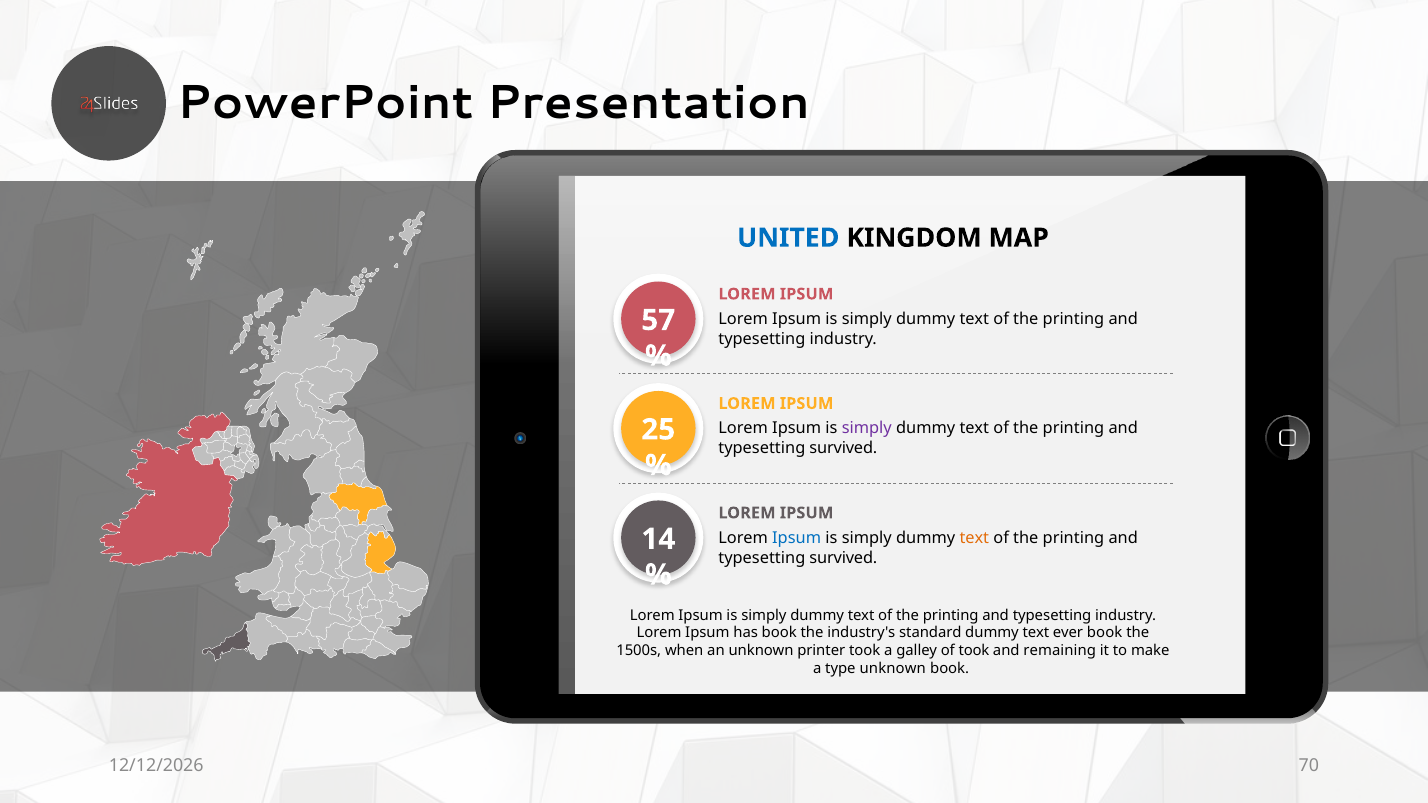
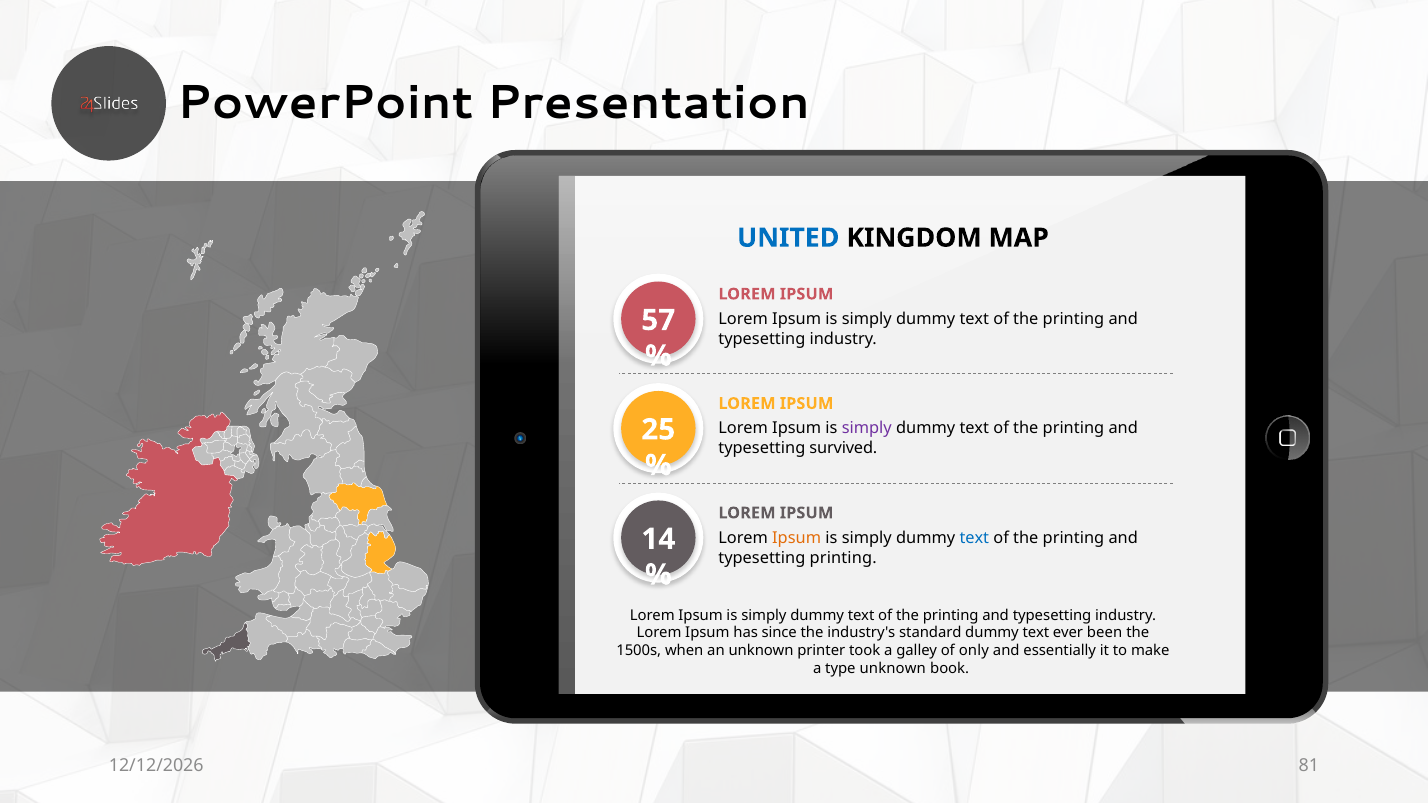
Ipsum at (797, 538) colour: blue -> orange
text at (974, 538) colour: orange -> blue
survived at (843, 558): survived -> printing
has book: book -> since
ever book: book -> been
of took: took -> only
remaining: remaining -> essentially
70: 70 -> 81
